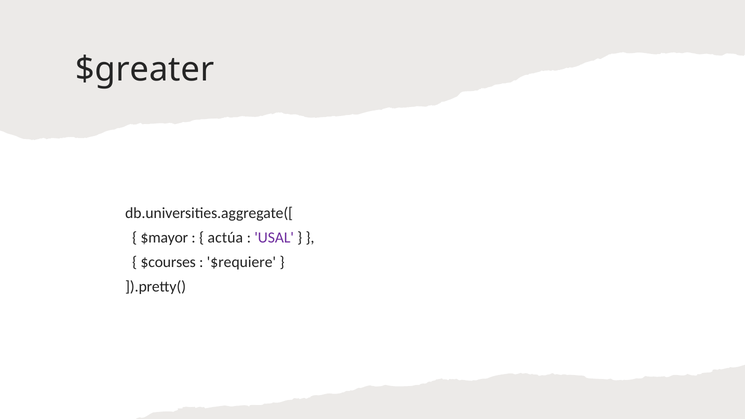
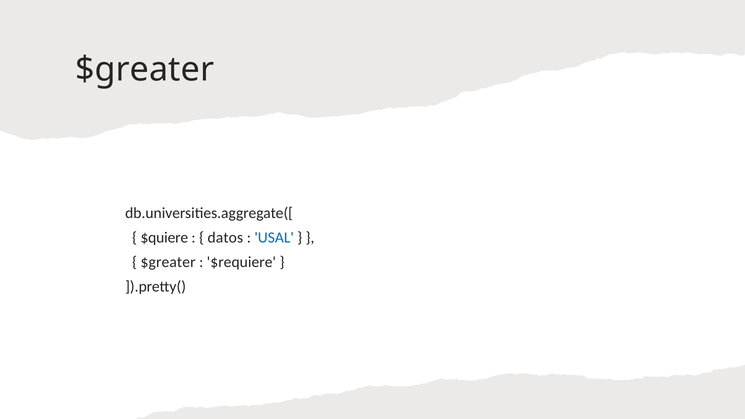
$mayor: $mayor -> $quiere
actúa: actúa -> datos
USAL colour: purple -> blue
$courses at (168, 262): $courses -> $greater
